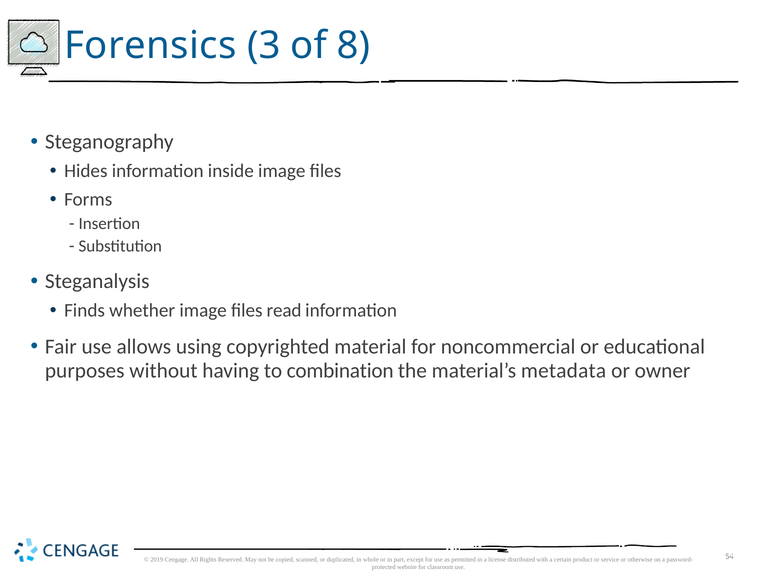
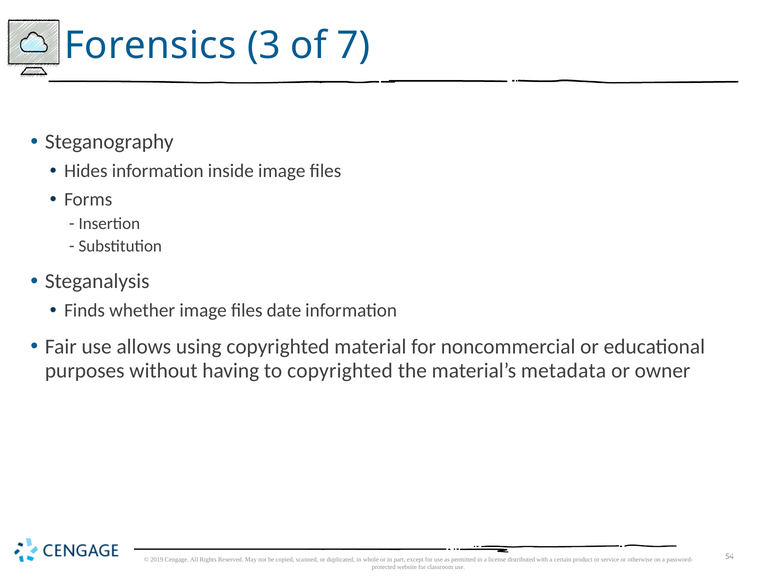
8: 8 -> 7
read: read -> date
to combination: combination -> copyrighted
